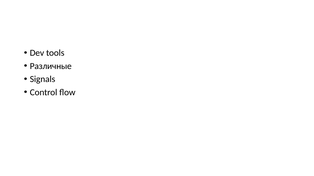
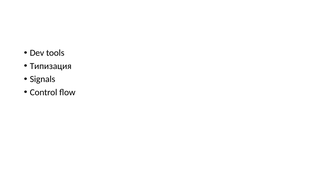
Различные: Различные -> Типизация
